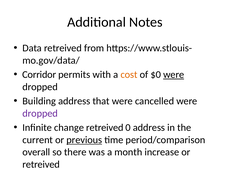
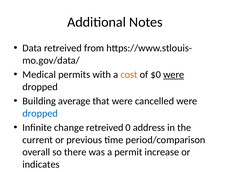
Corridor: Corridor -> Medical
Building address: address -> average
dropped at (40, 114) colour: purple -> blue
previous underline: present -> none
month: month -> permit
retreived at (41, 165): retreived -> indicates
